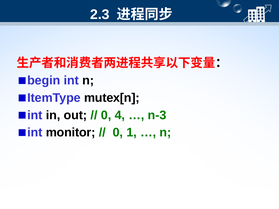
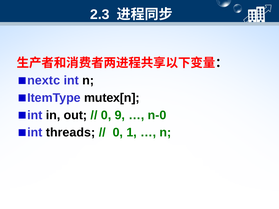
begin: begin -> nextc
4: 4 -> 9
n-3: n-3 -> n-0
monitor: monitor -> threads
